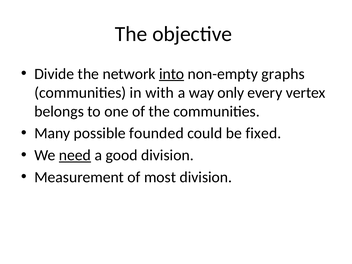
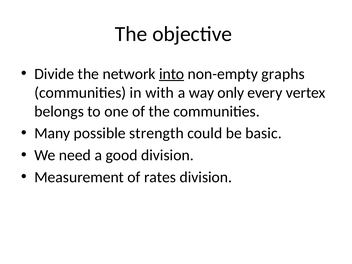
founded: founded -> strength
fixed: fixed -> basic
need underline: present -> none
most: most -> rates
